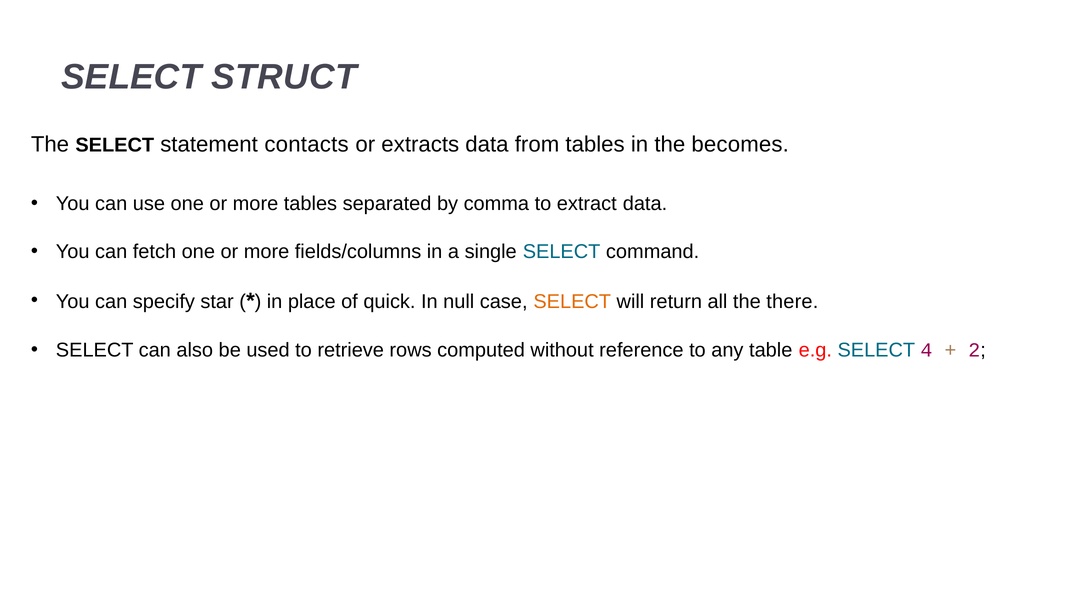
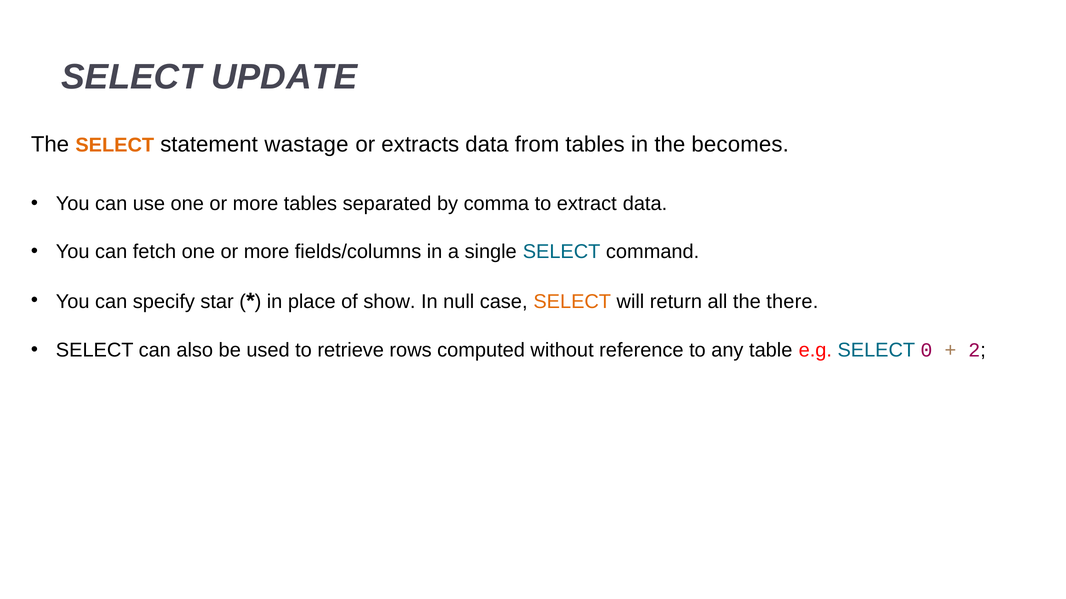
STRUCT: STRUCT -> UPDATE
SELECT at (115, 146) colour: black -> orange
contacts: contacts -> wastage
quick: quick -> show
4: 4 -> 0
